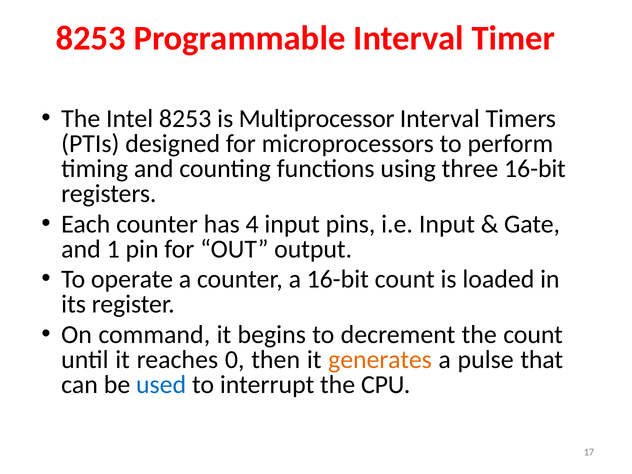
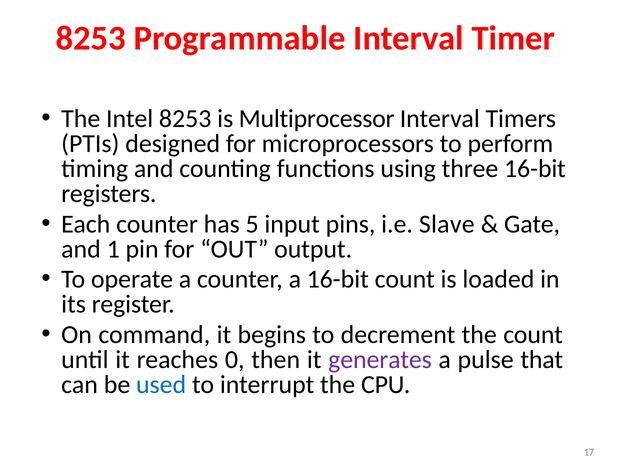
4: 4 -> 5
i.e Input: Input -> Slave
generates colour: orange -> purple
